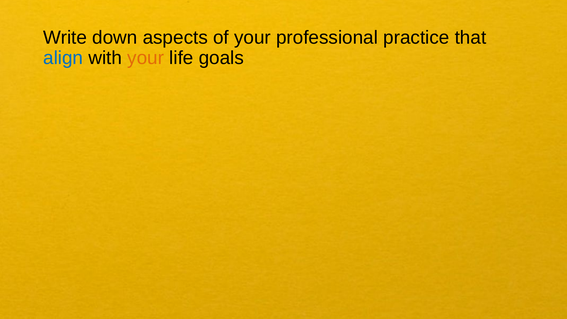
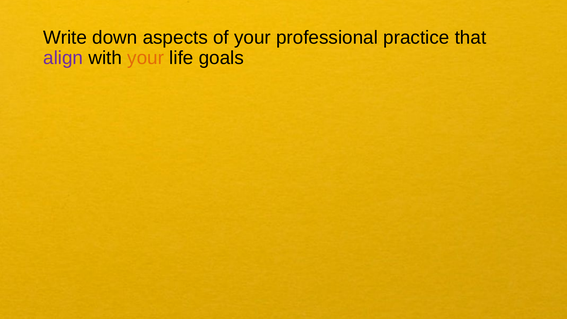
align colour: blue -> purple
